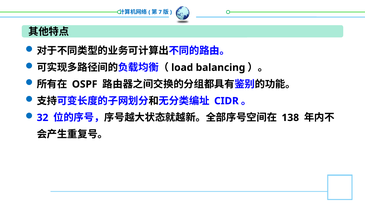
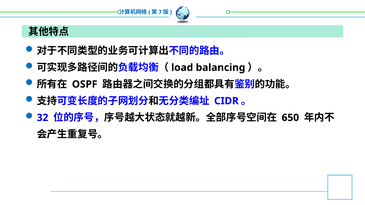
138: 138 -> 650
